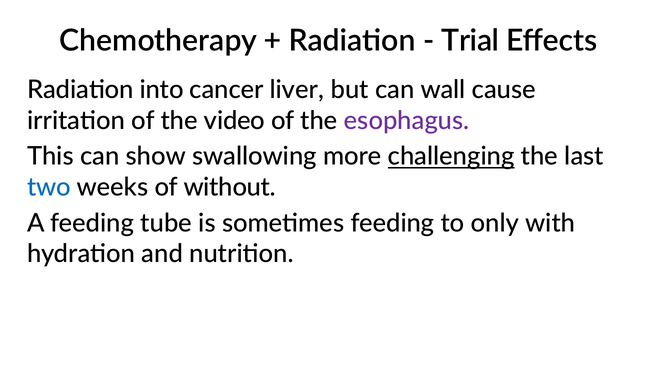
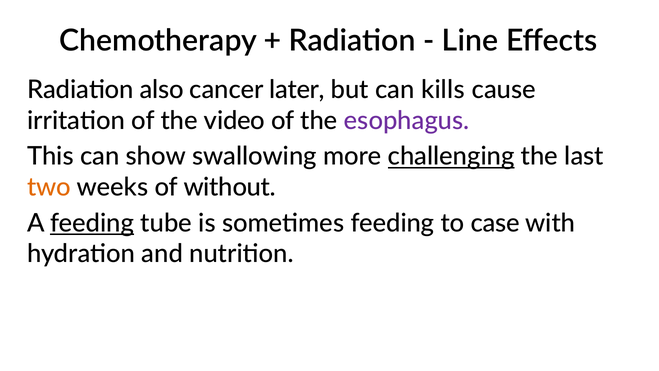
Trial: Trial -> Line
into: into -> also
liver: liver -> later
wall: wall -> kills
two colour: blue -> orange
feeding at (92, 223) underline: none -> present
only: only -> case
